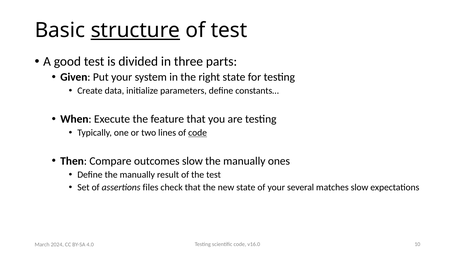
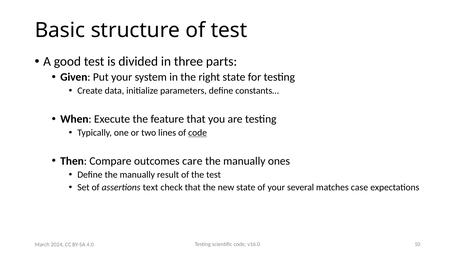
structure underline: present -> none
outcomes slow: slow -> care
files: files -> text
matches slow: slow -> case
